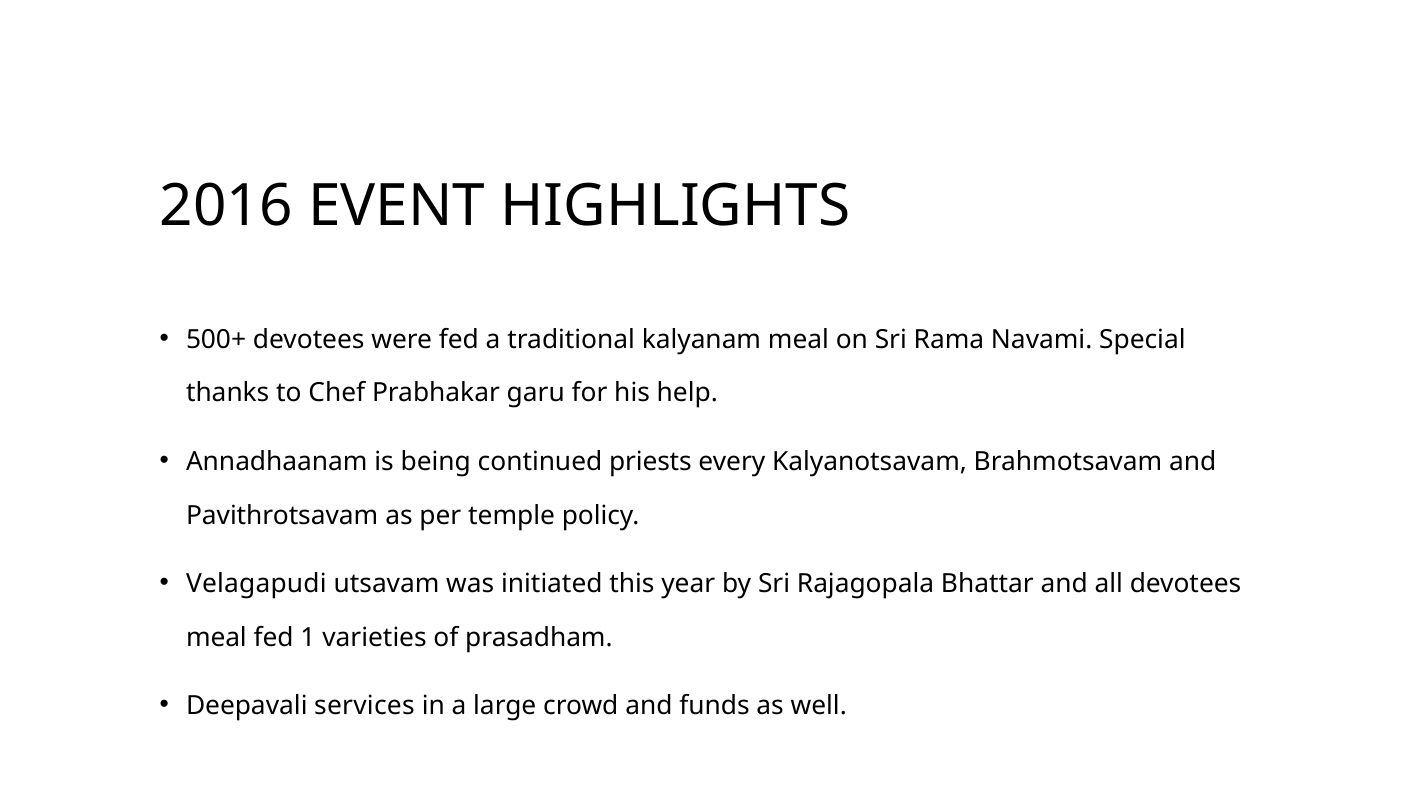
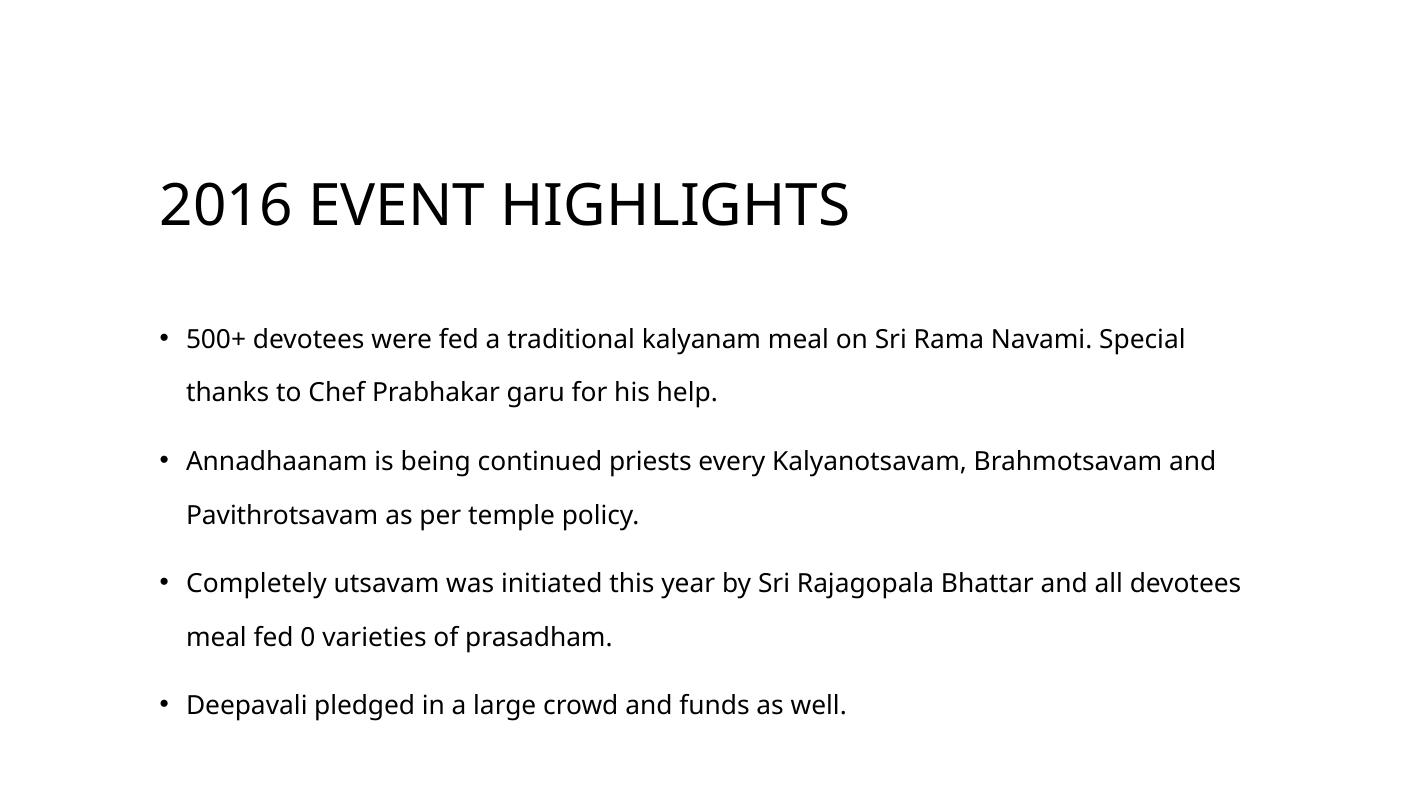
Velagapudi: Velagapudi -> Completely
1: 1 -> 0
services: services -> pledged
